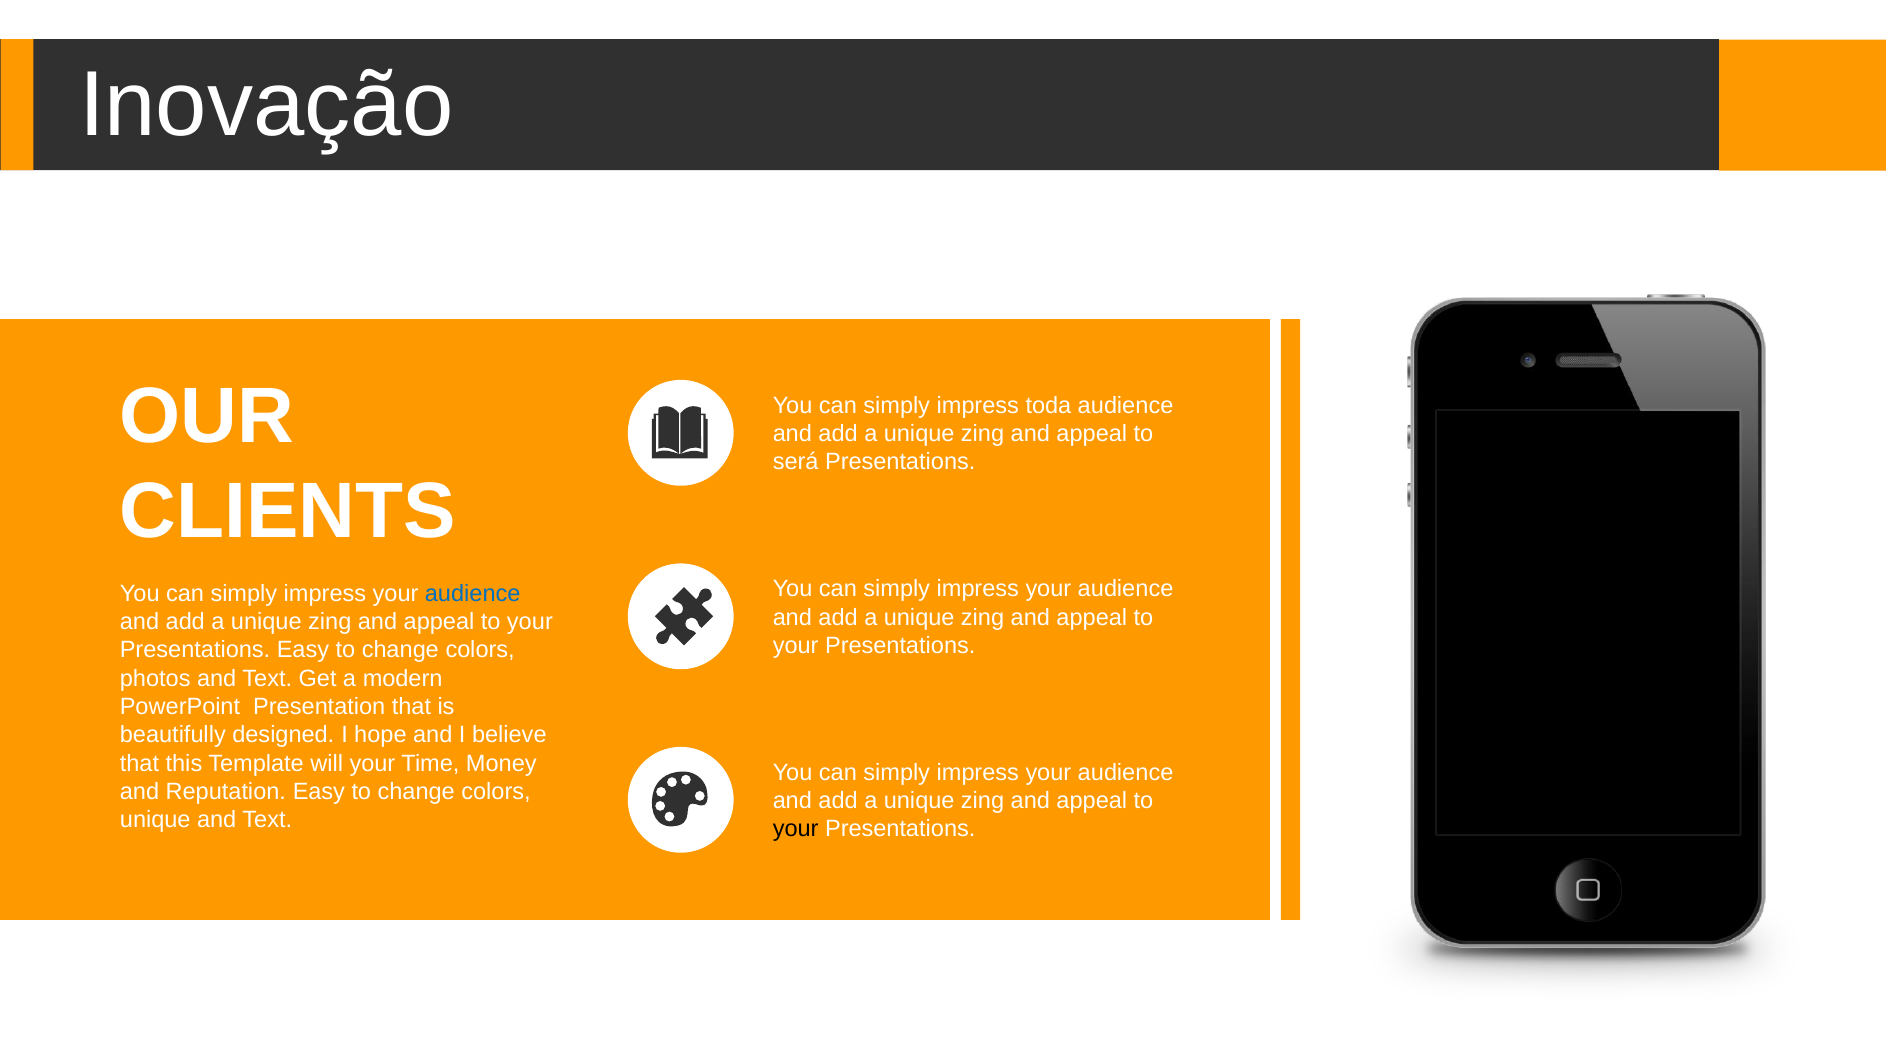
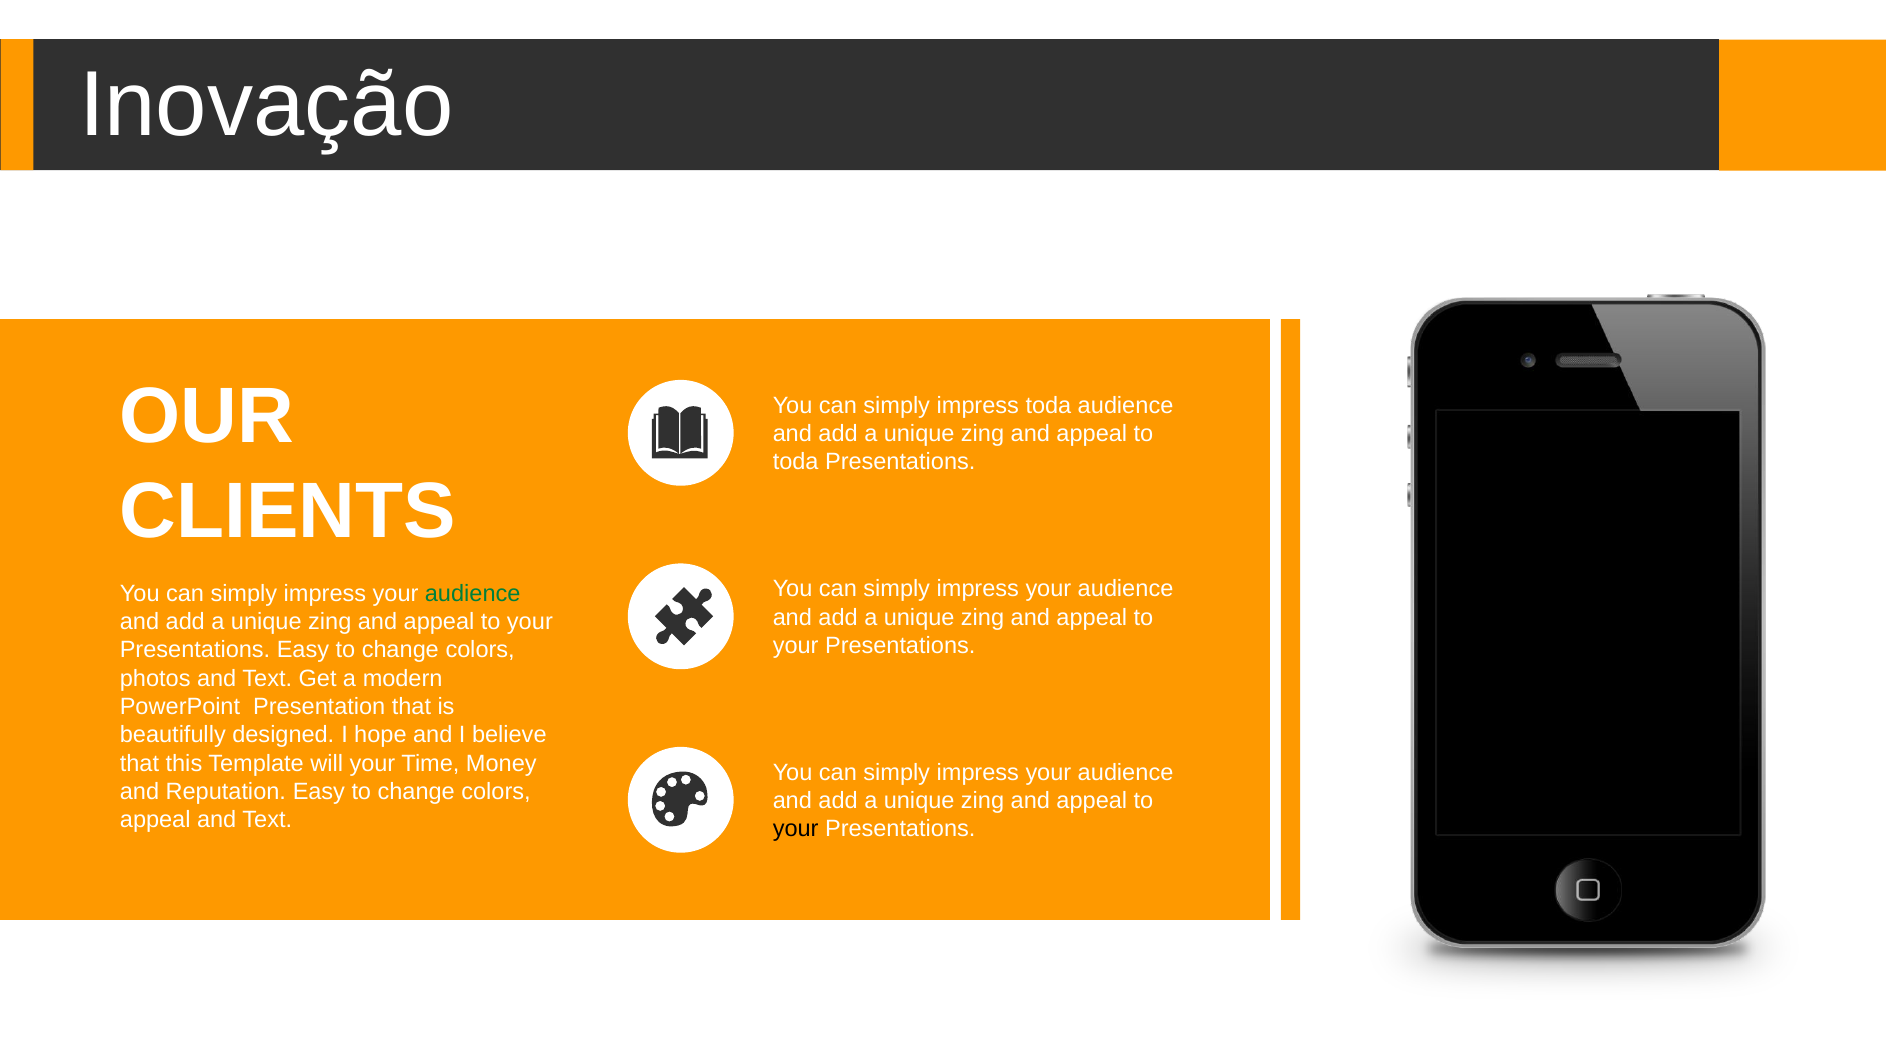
será at (796, 462): será -> toda
audience at (473, 594) colour: blue -> green
unique at (155, 820): unique -> appeal
